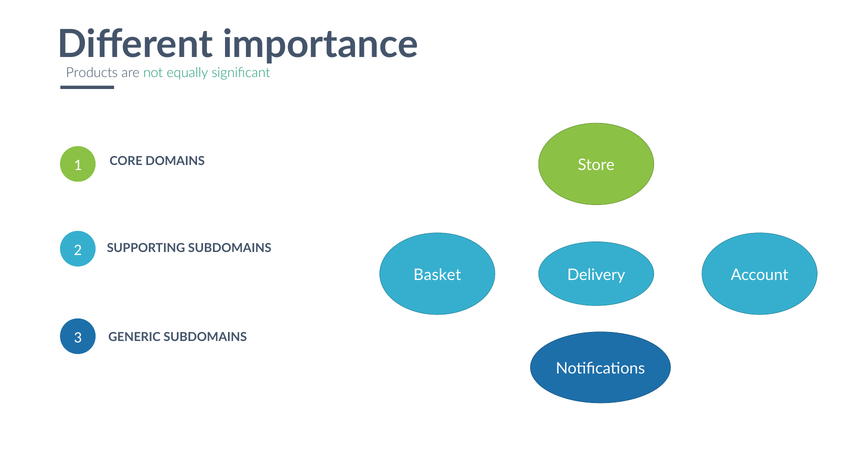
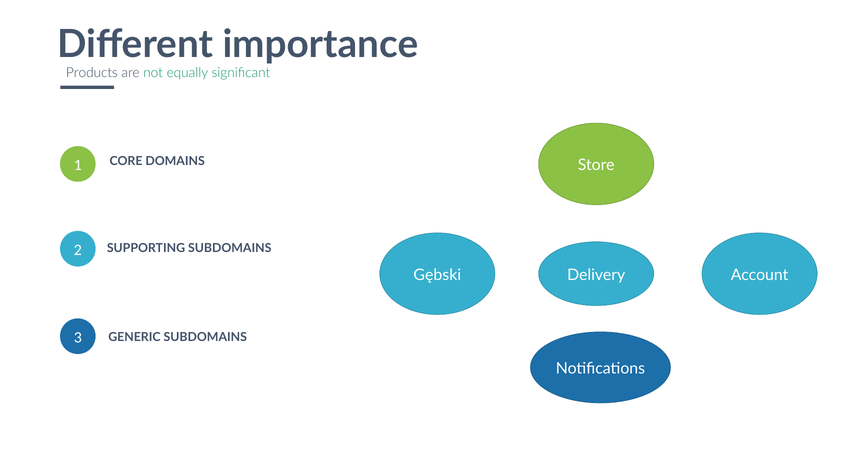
Basket: Basket -> Gębski
